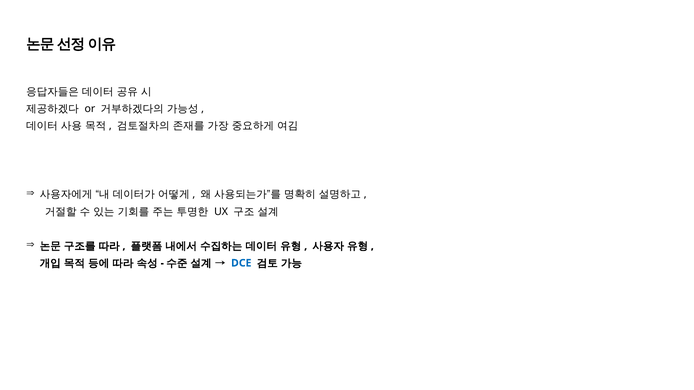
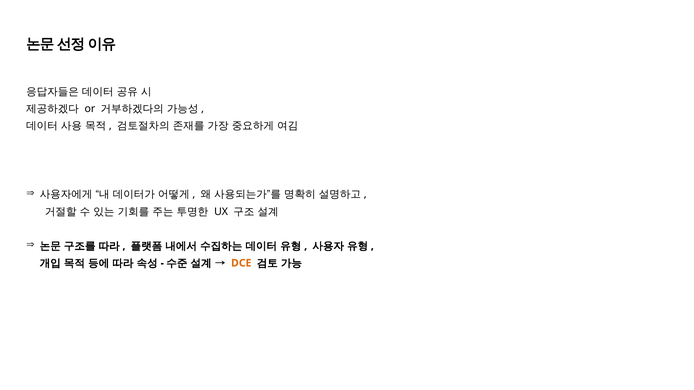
DCE colour: blue -> orange
